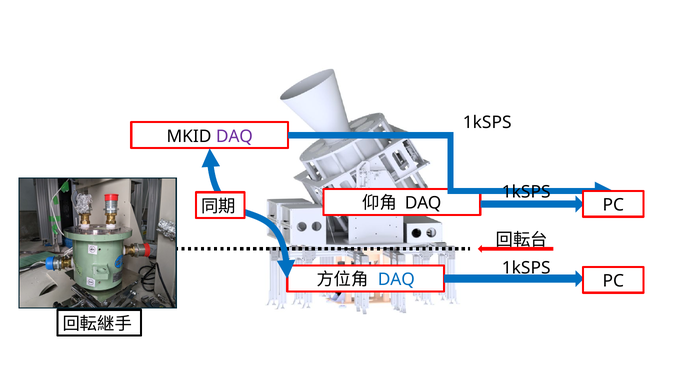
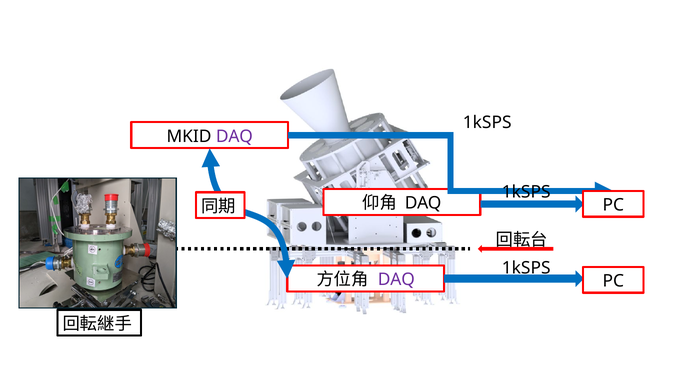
DAQ at (396, 280) colour: blue -> purple
